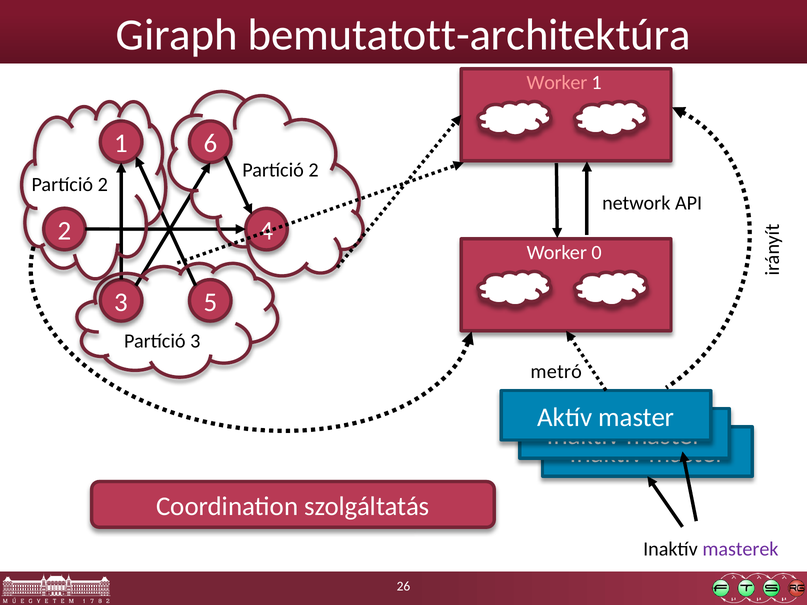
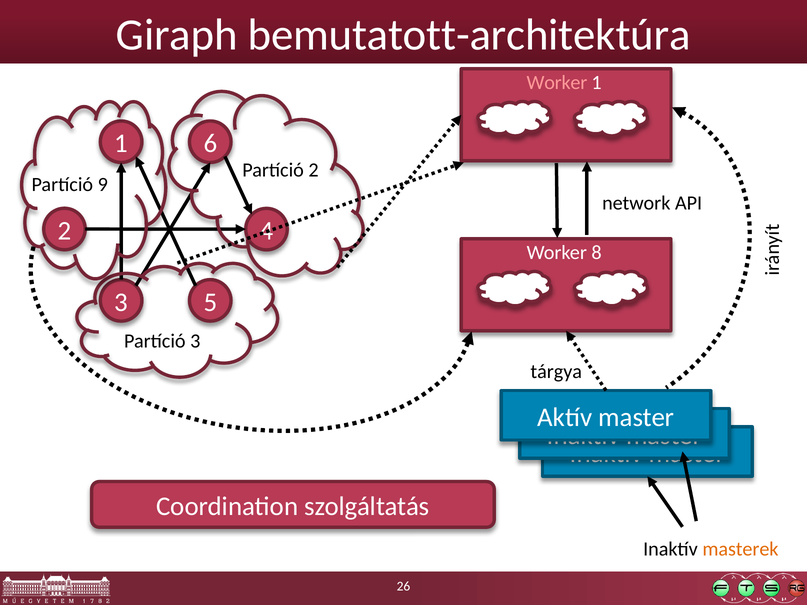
2 at (103, 185): 2 -> 9
0: 0 -> 8
metró: metró -> tárgya
masterek colour: purple -> orange
